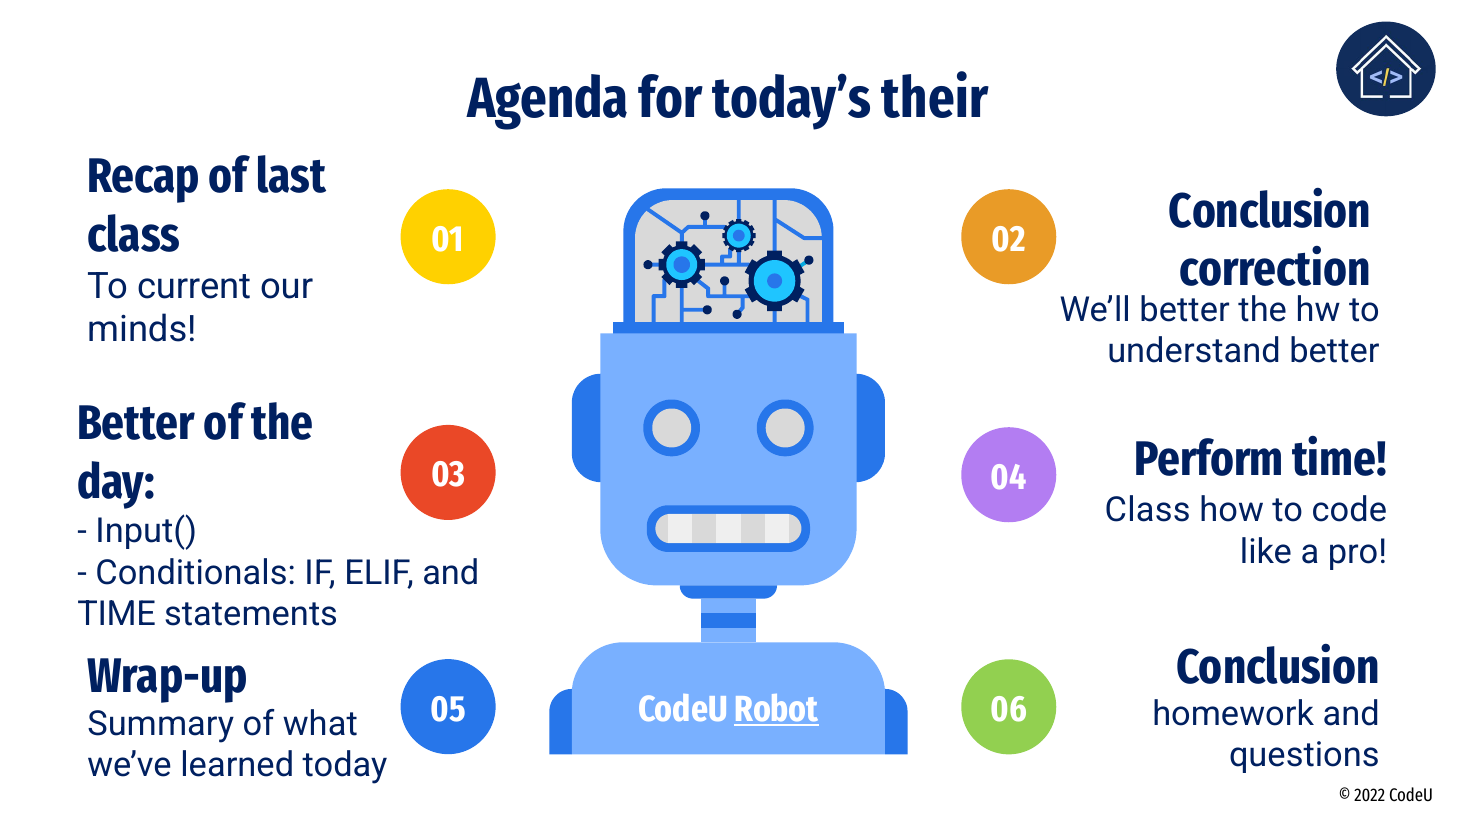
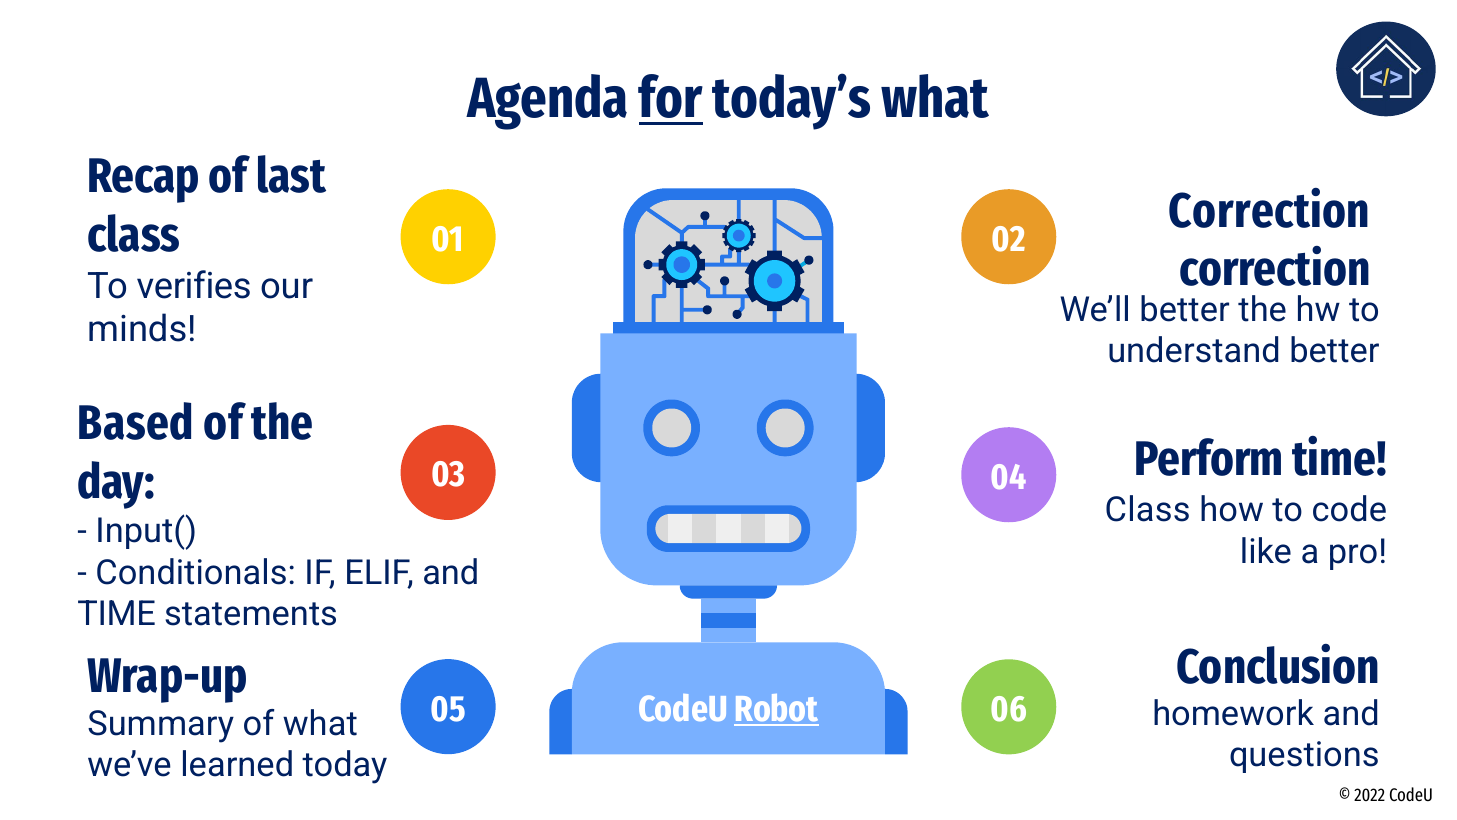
for underline: none -> present
today’s their: their -> what
Conclusion at (1270, 211): Conclusion -> Correction
current: current -> verifies
Better at (136, 424): Better -> Based
